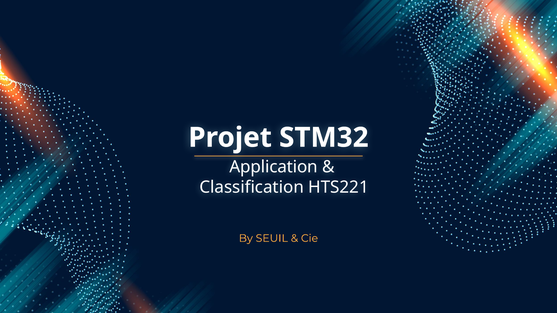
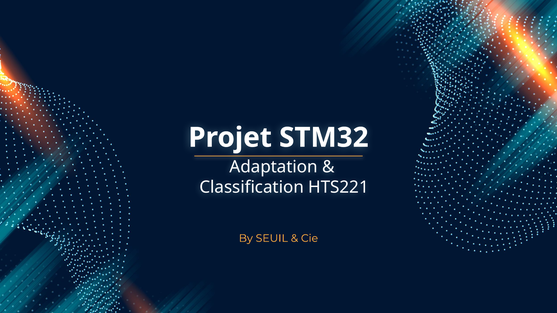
Application: Application -> Adaptation
